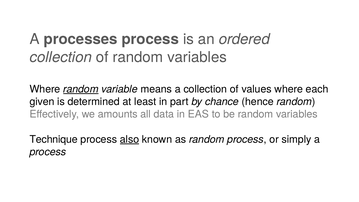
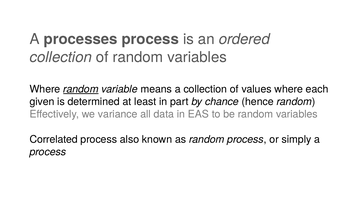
amounts: amounts -> variance
Technique: Technique -> Correlated
also underline: present -> none
